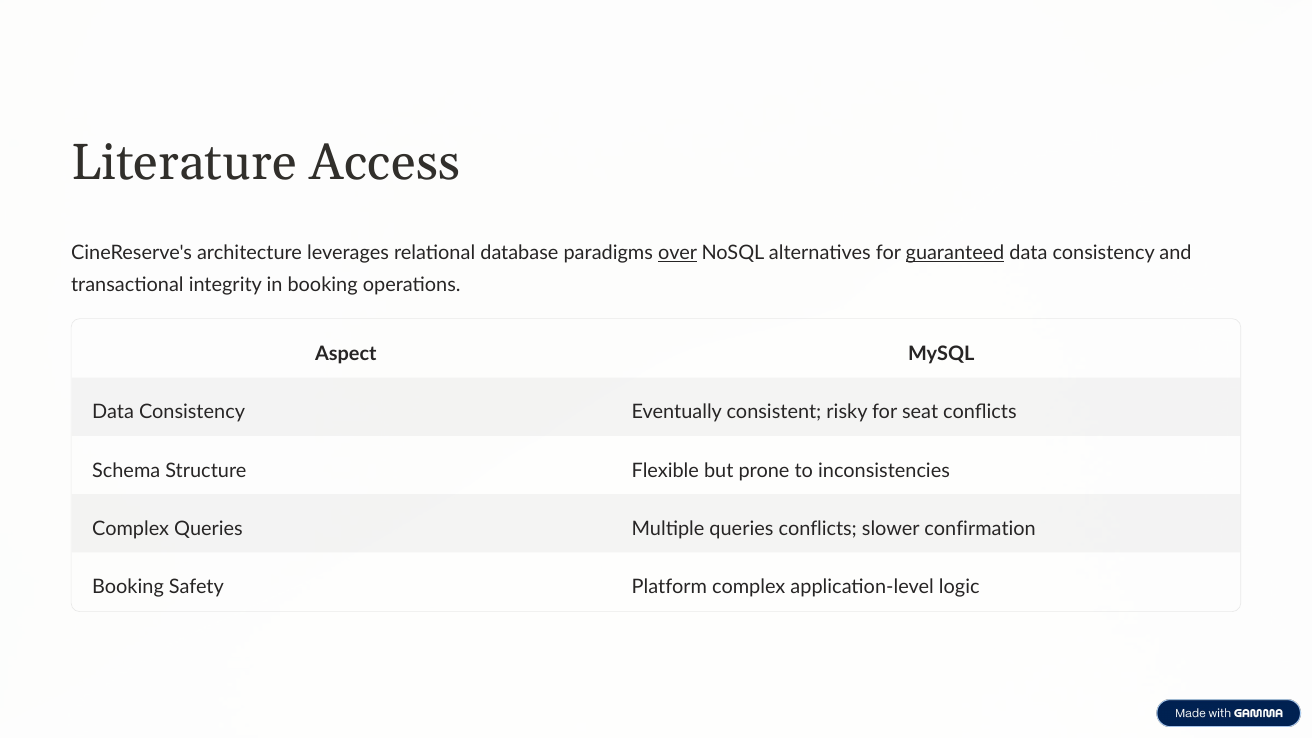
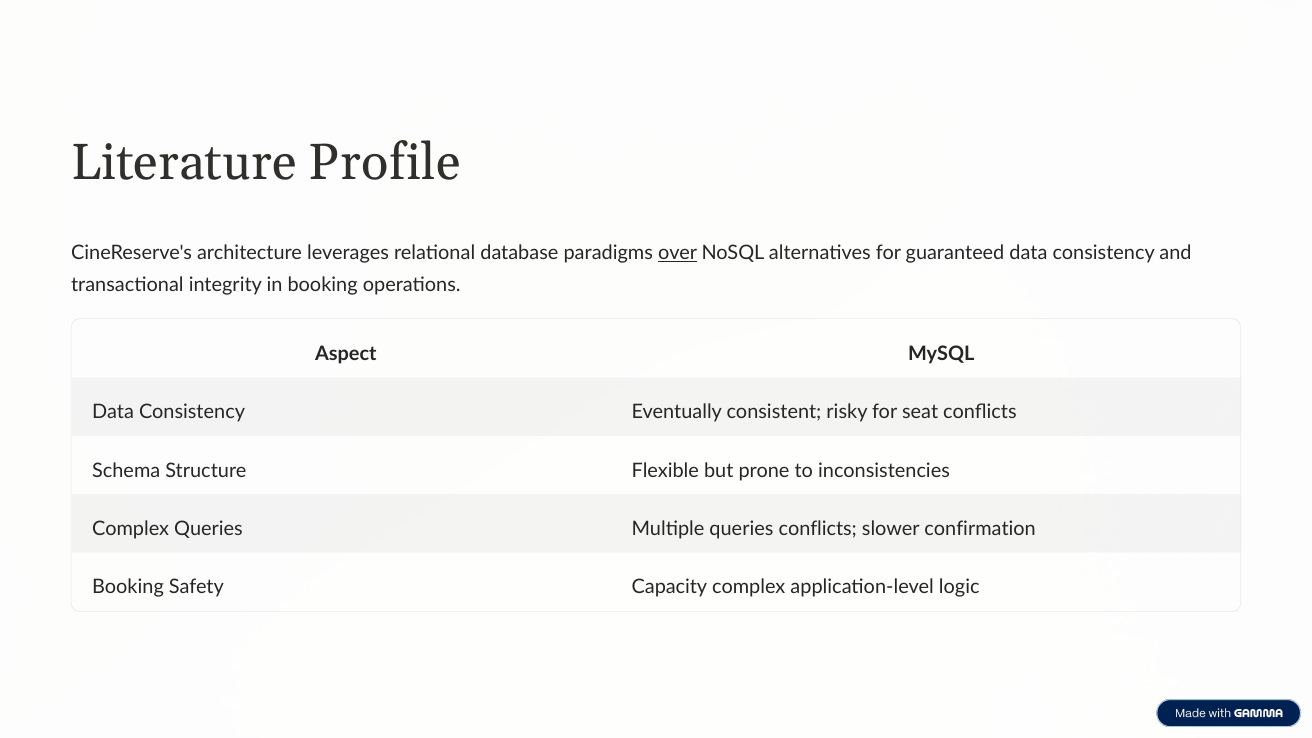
Access: Access -> Profile
guaranteed underline: present -> none
Platform: Platform -> Capacity
